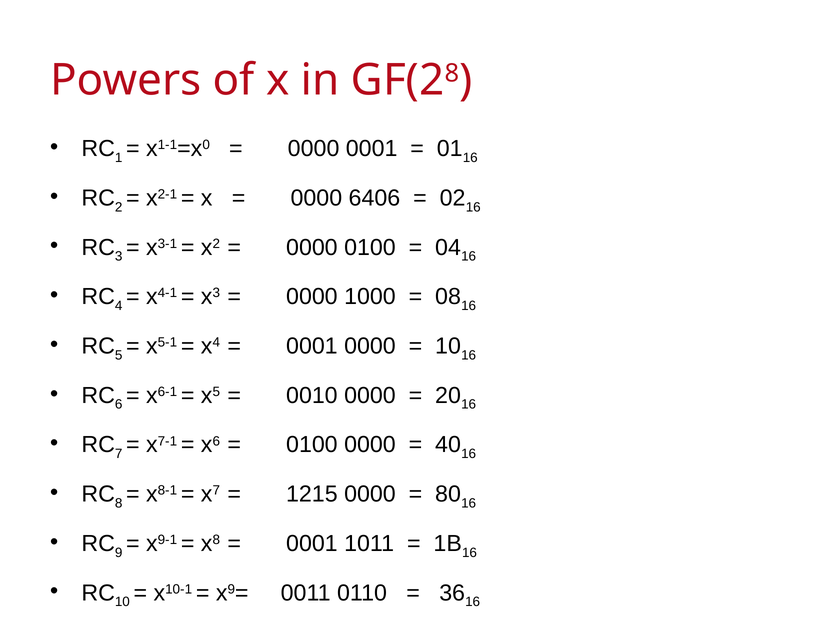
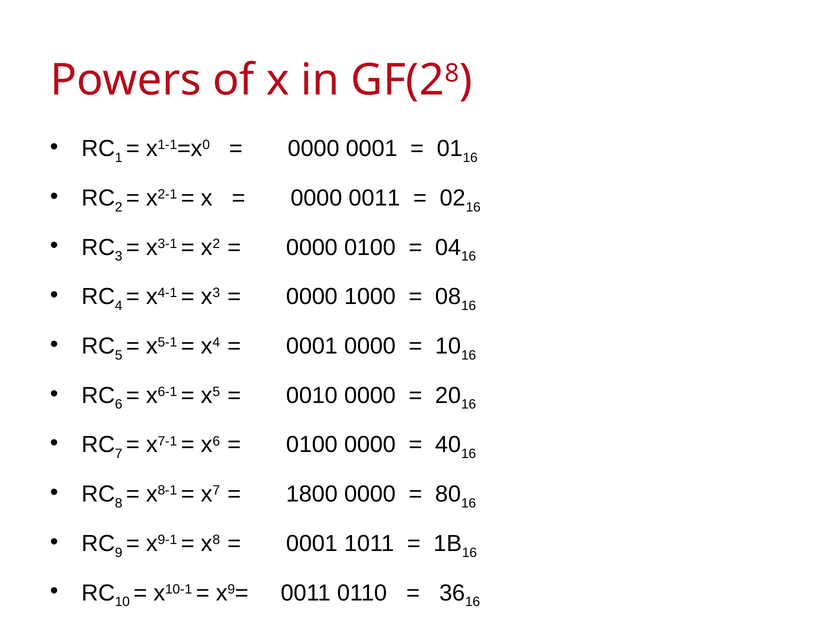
0000 6406: 6406 -> 0011
1215: 1215 -> 1800
